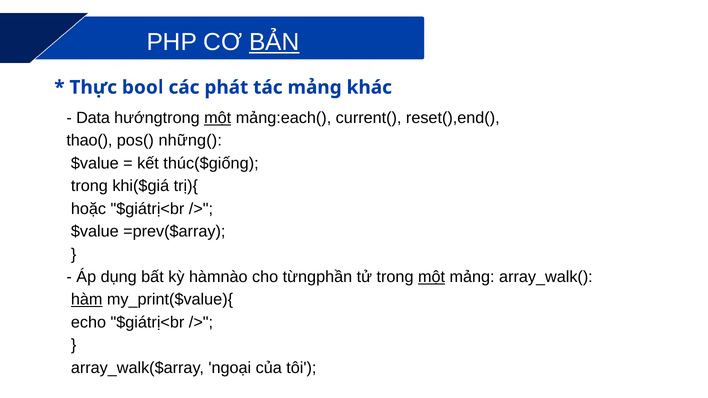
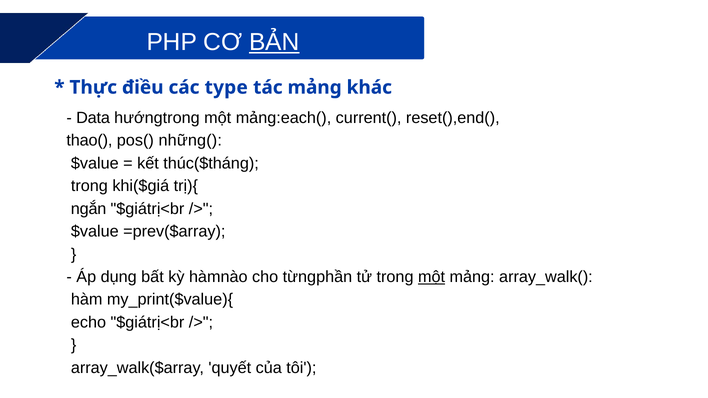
bool: bool -> điều
phát: phát -> type
một at (218, 118) underline: present -> none
thúc($giống: thúc($giống -> thúc($tháng
hoặc: hoặc -> ngắn
hàm underline: present -> none
ngoại: ngoại -> quyết
